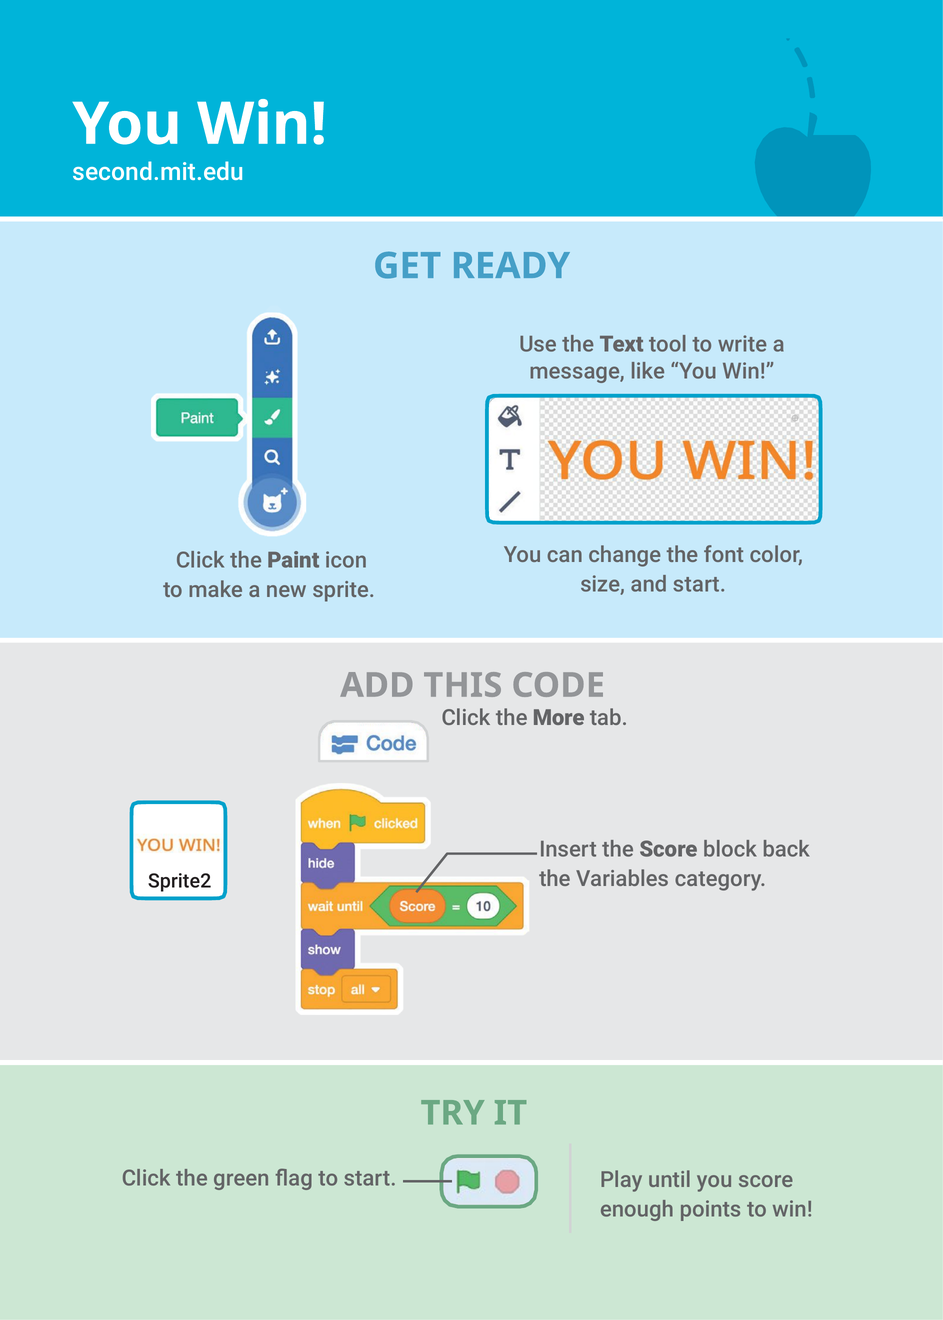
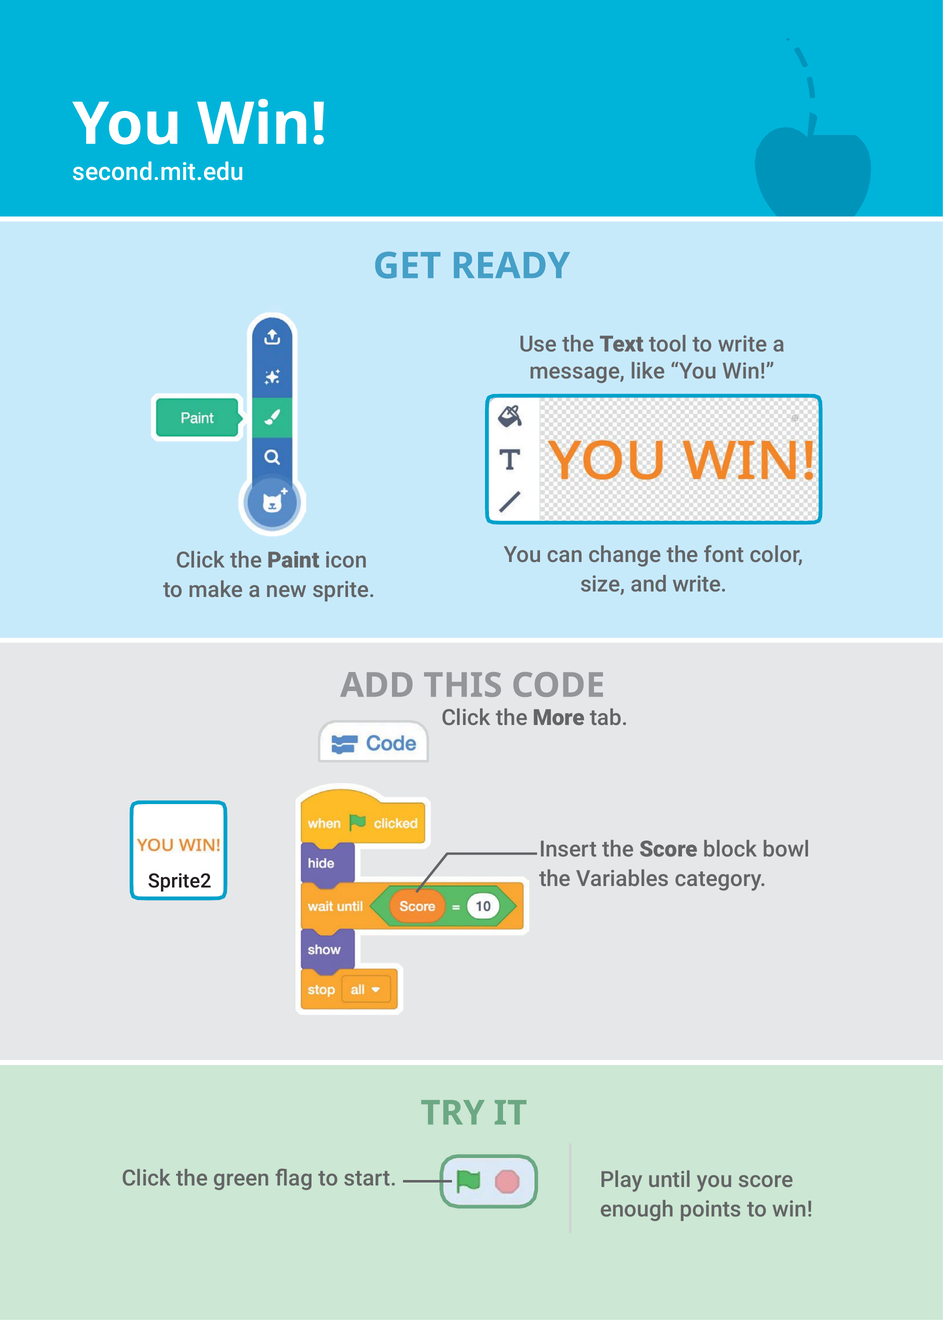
and start: start -> write
back: back -> bowl
